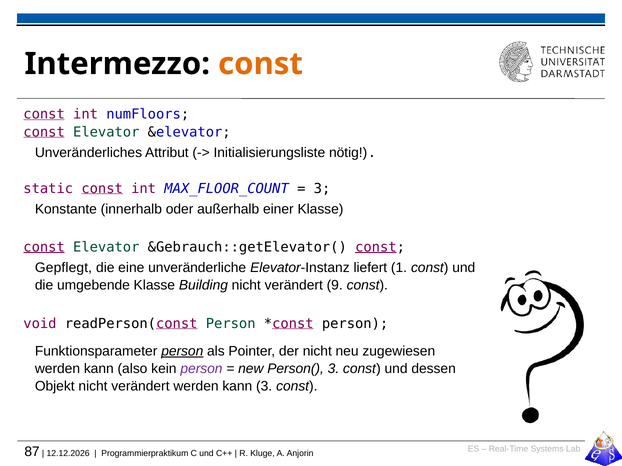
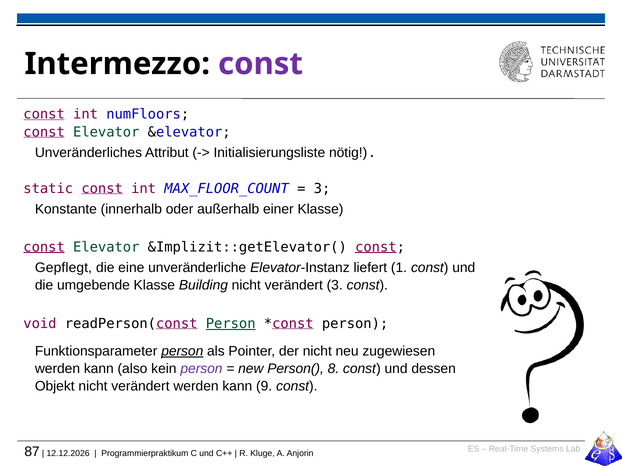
const at (260, 64) colour: orange -> purple
&Gebrauch::getElevator(: &Gebrauch::getElevator( -> &Implizit::getElevator(
verändert 9: 9 -> 3
Person at (231, 324) underline: none -> present
Person( 3: 3 -> 8
kann 3: 3 -> 9
